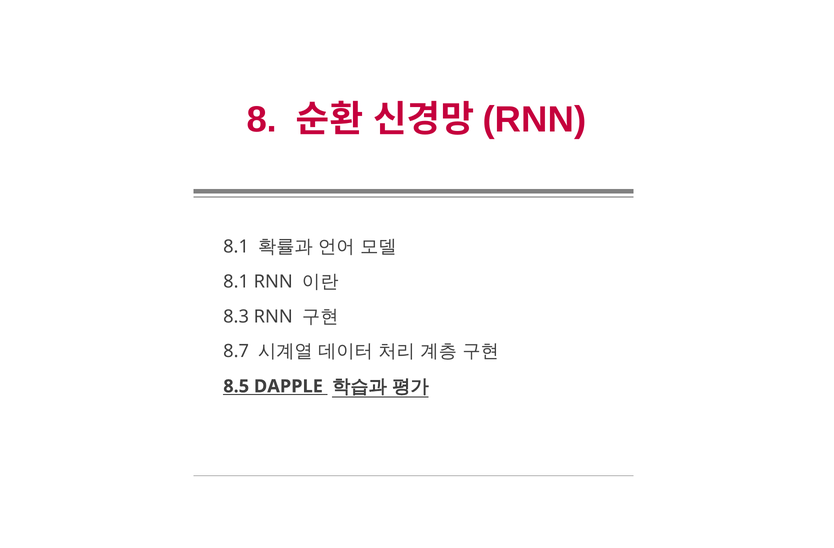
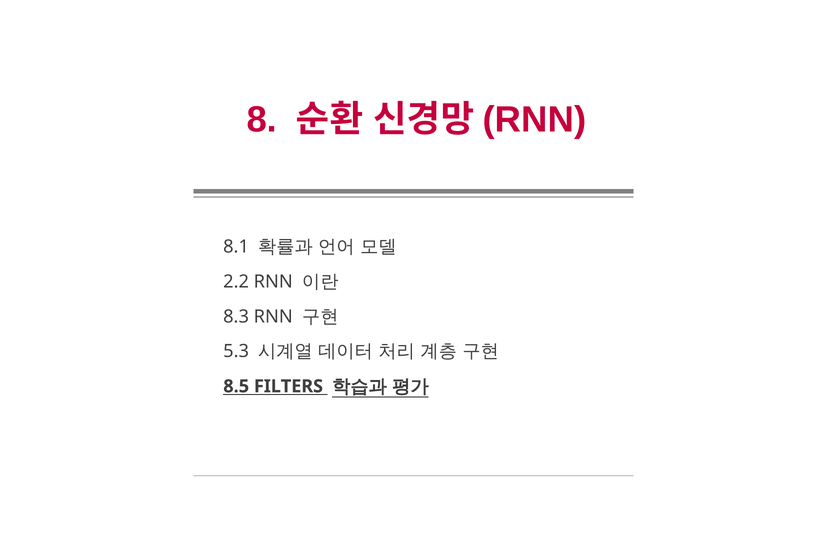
8.1 at (236, 281): 8.1 -> 2.2
8.7: 8.7 -> 5.3
DAPPLE: DAPPLE -> FILTERS
